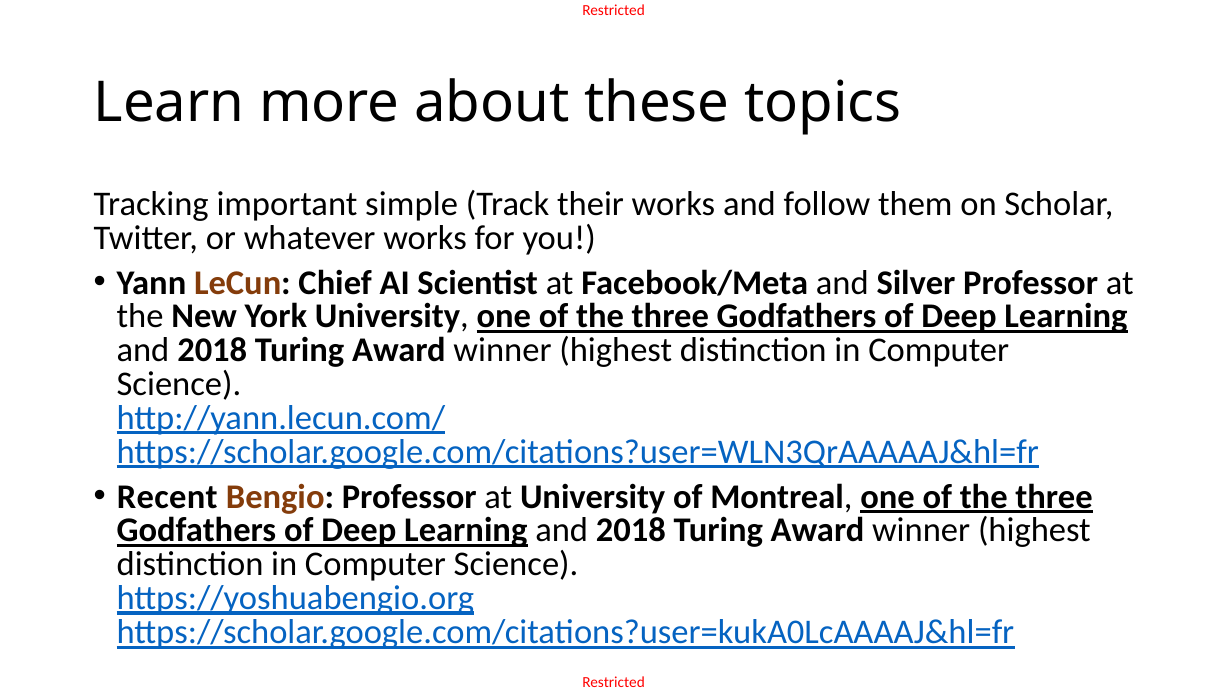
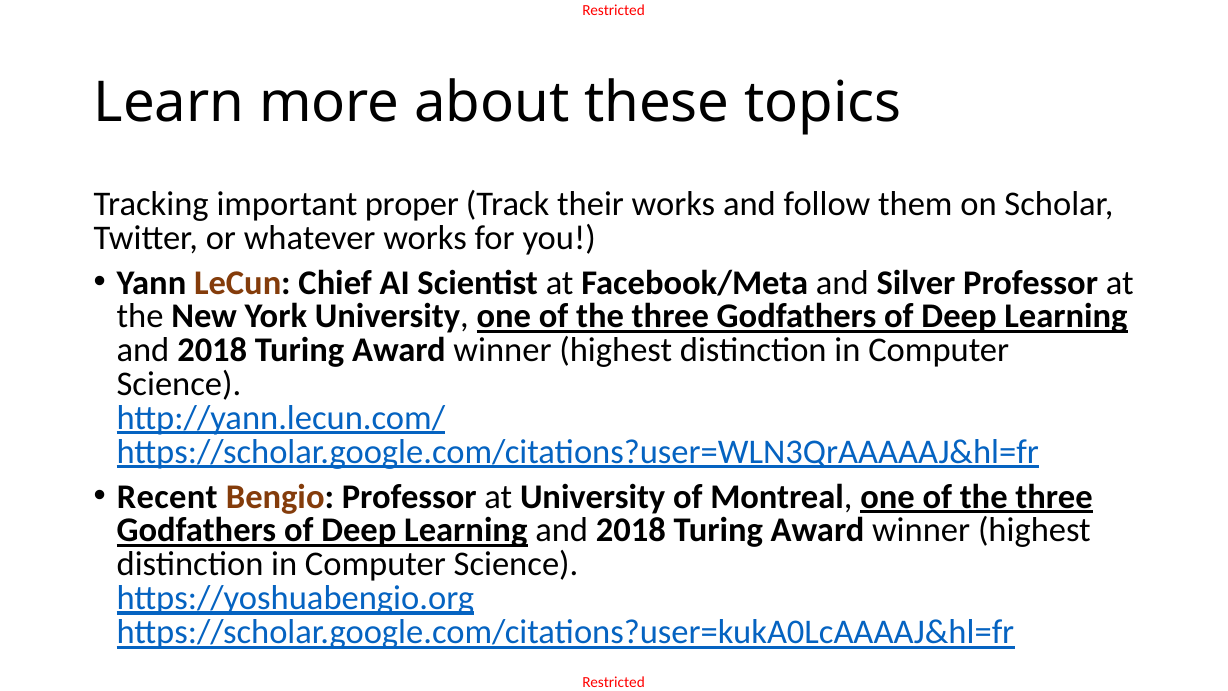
simple: simple -> proper
